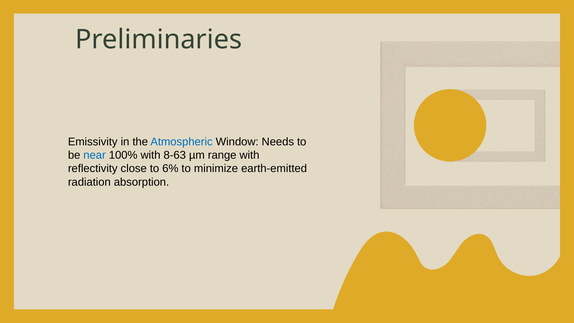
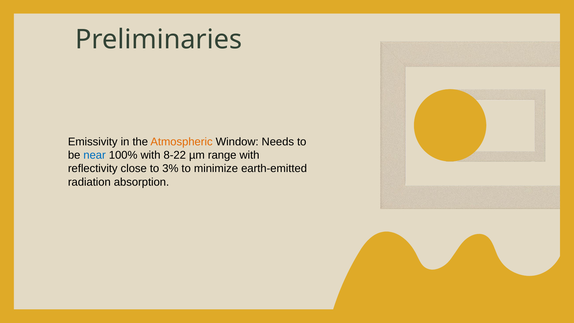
Atmospheric colour: blue -> orange
8-63: 8-63 -> 8-22
6%: 6% -> 3%
